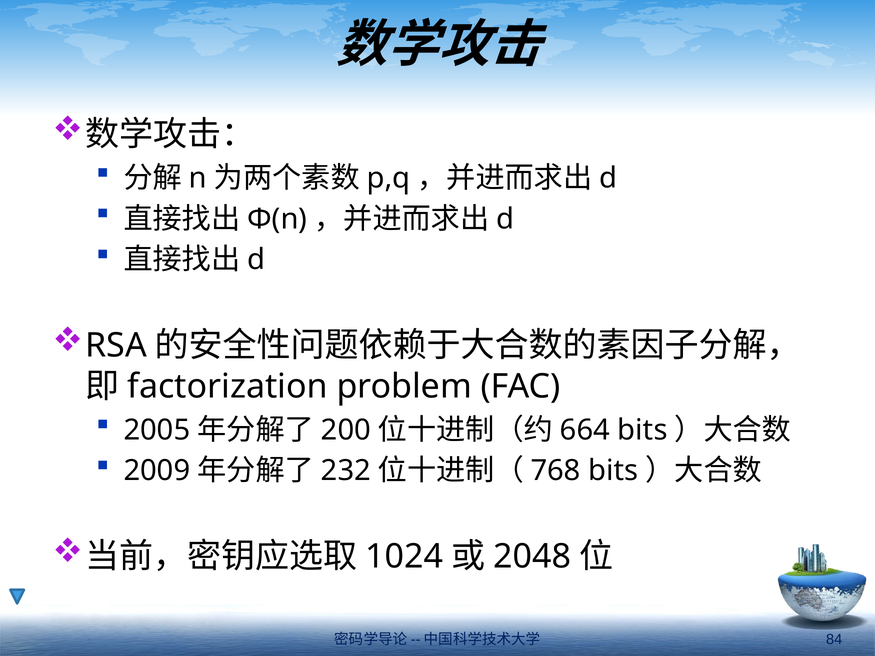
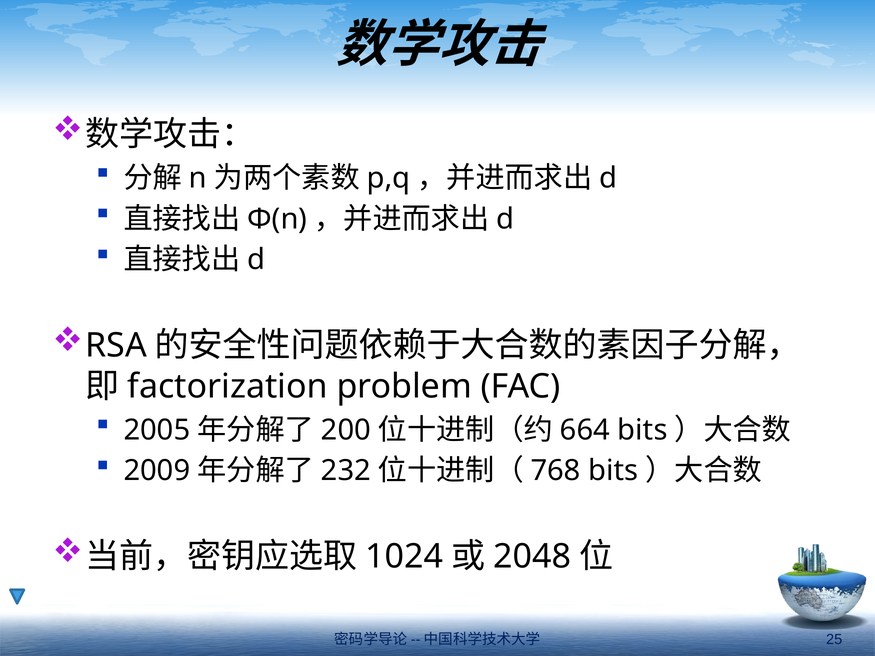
84: 84 -> 25
